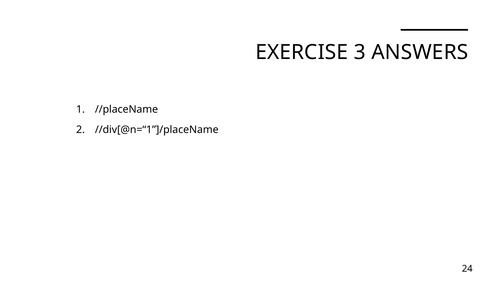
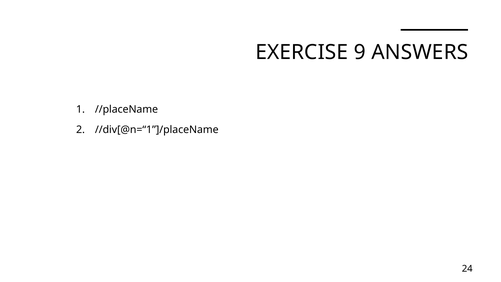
3: 3 -> 9
